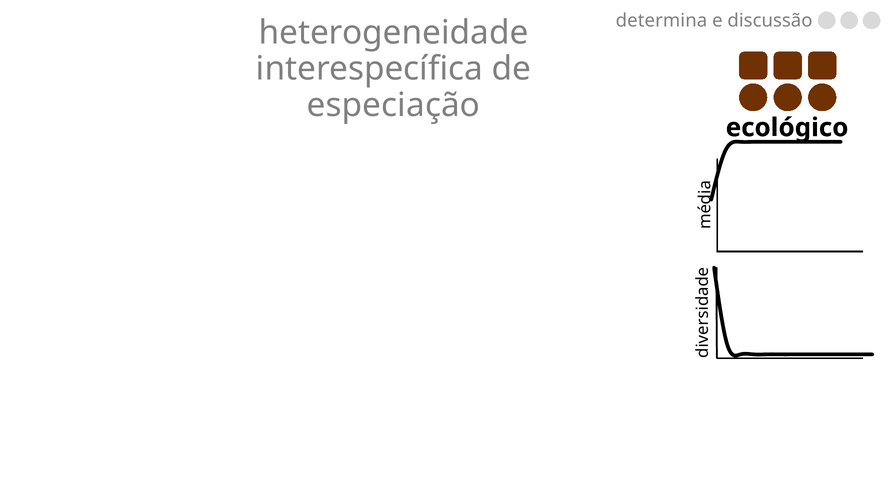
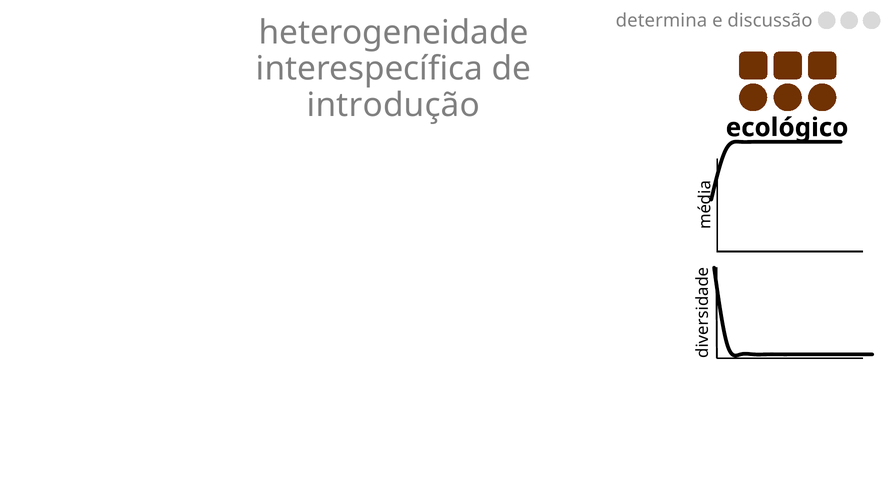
especiação: especiação -> introdução
